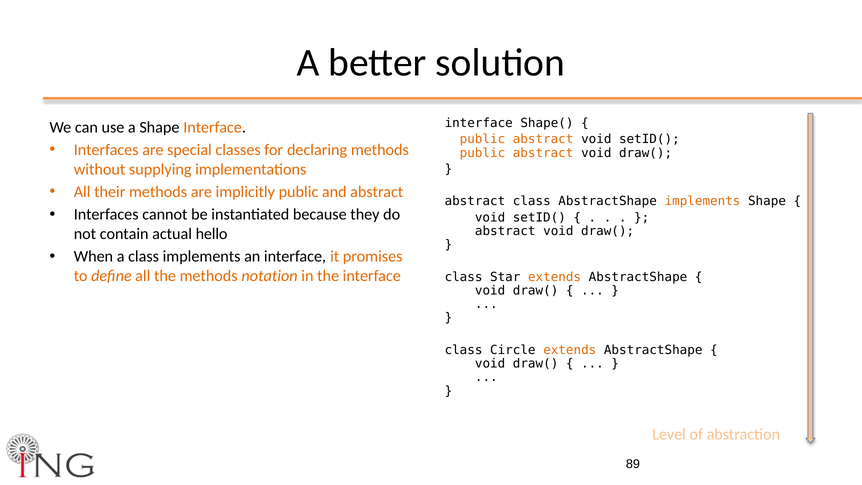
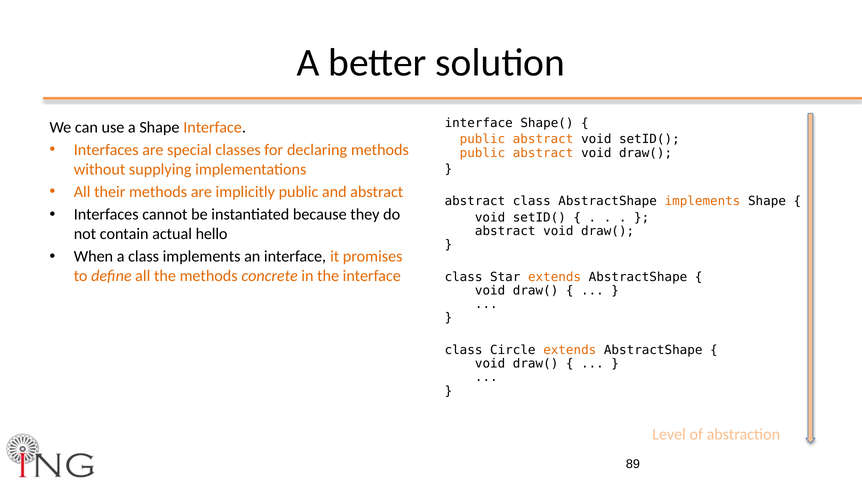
notation: notation -> concrete
